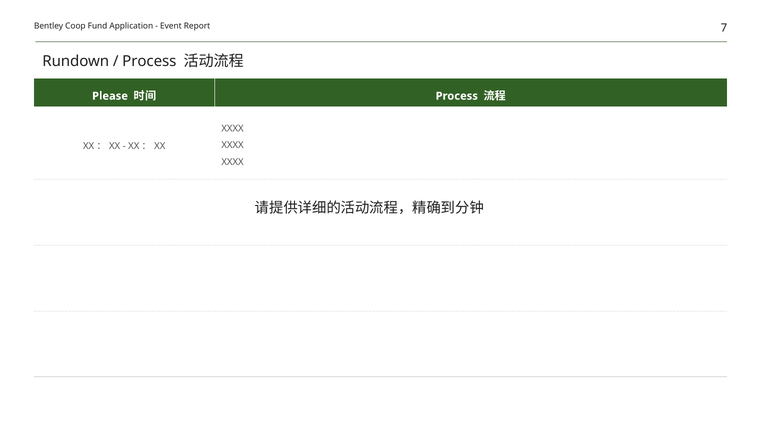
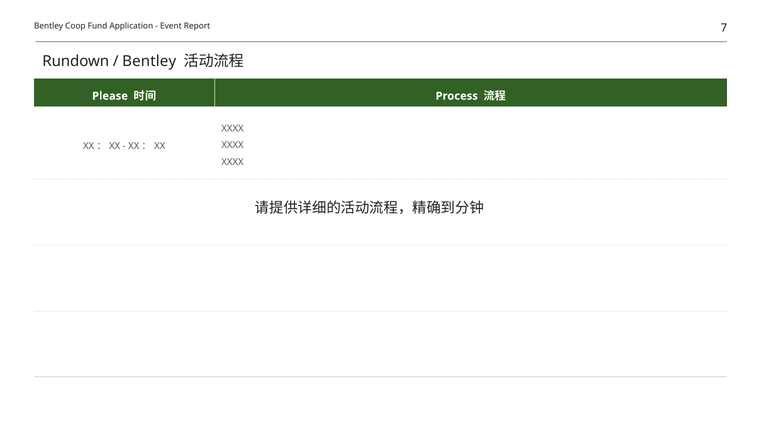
Process at (149, 61): Process -> Bentley
